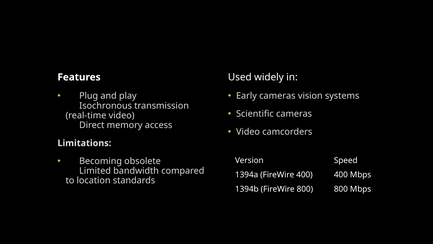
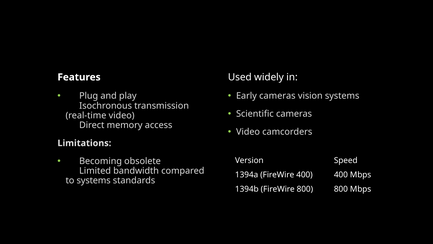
to location: location -> systems
